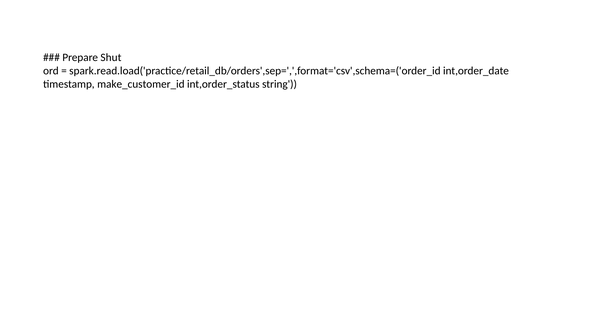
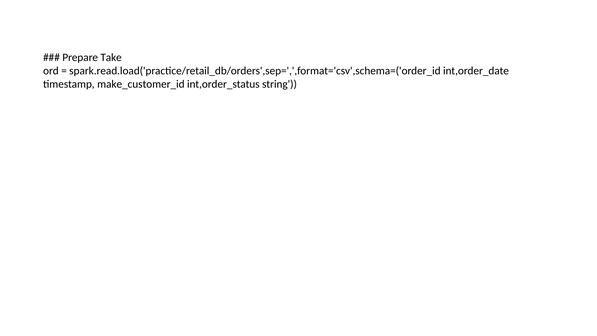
Shut: Shut -> Take
